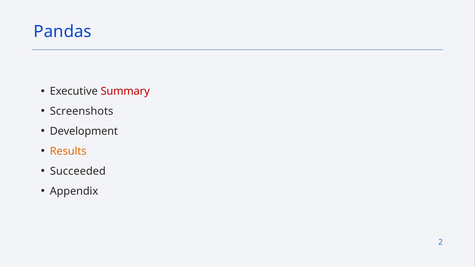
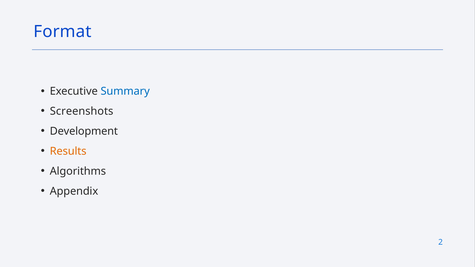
Pandas: Pandas -> Format
Summary colour: red -> blue
Succeeded: Succeeded -> Algorithms
